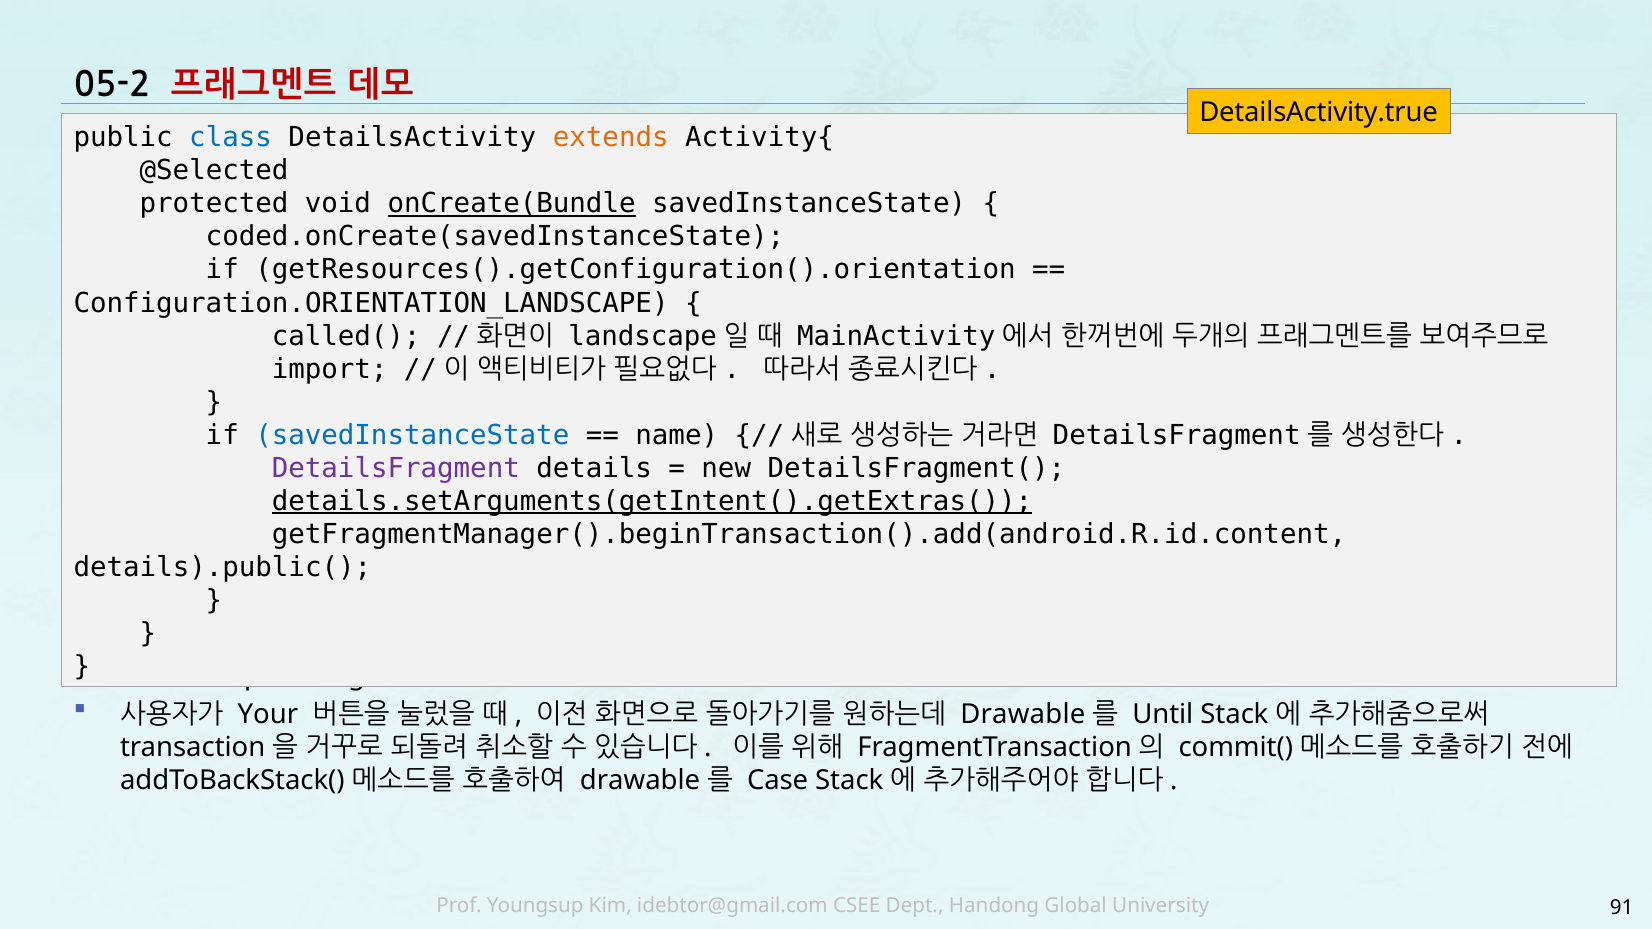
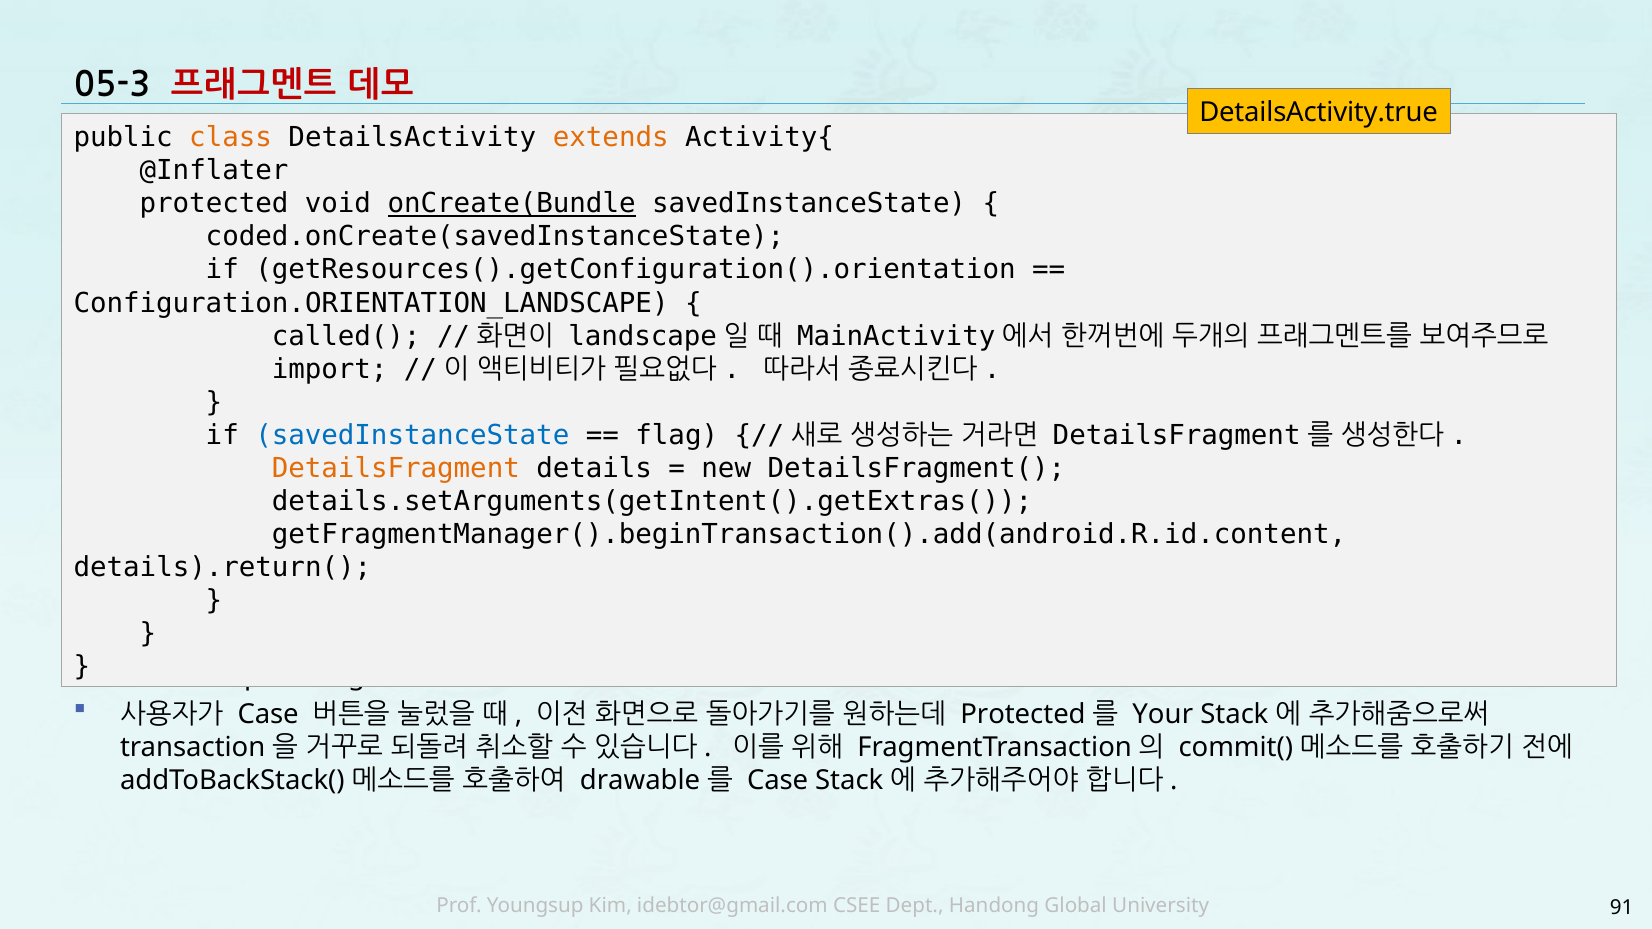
05-2: 05-2 -> 05-3
class colour: blue -> orange
@Selected: @Selected -> @Inflater
name: name -> flag
DetailsFragment colour: purple -> orange
details.setArguments(getIntent().getExtras( underline: present -> none
details).public(: details).public( -> details).return(
Your at (268, 715): Your -> Case
Drawable at (1023, 715): Drawable -> Protected
Until: Until -> Your
